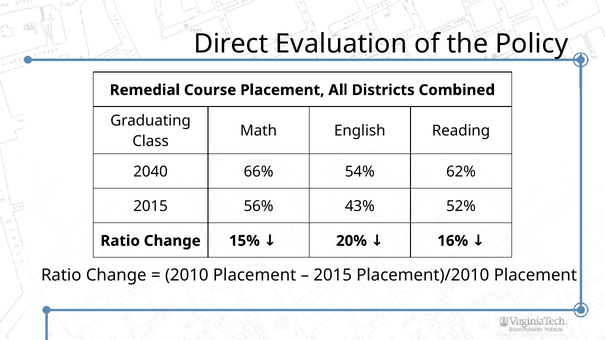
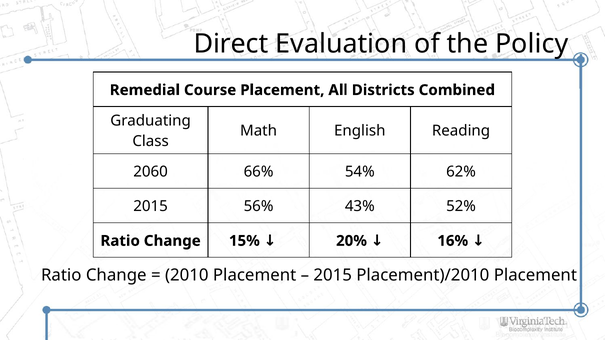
2040: 2040 -> 2060
